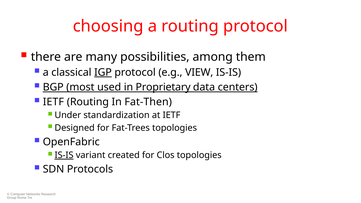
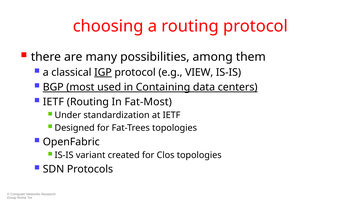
Proprietary: Proprietary -> Containing
Fat-Then: Fat-Then -> Fat-Most
IS-IS at (64, 155) underline: present -> none
